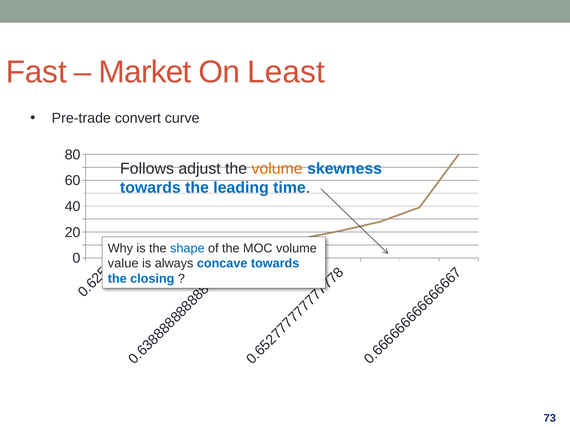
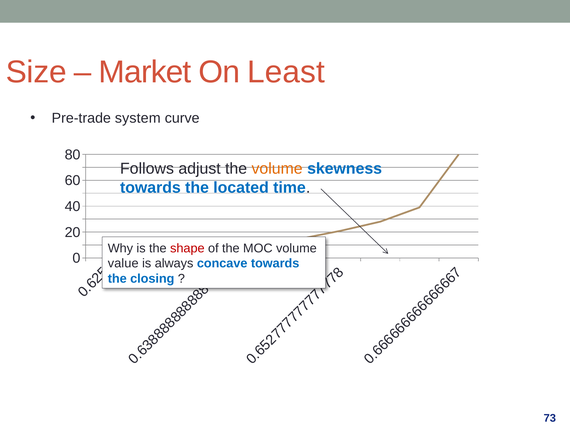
Fast: Fast -> Size
convert: convert -> system
leading: leading -> located
shape colour: blue -> red
